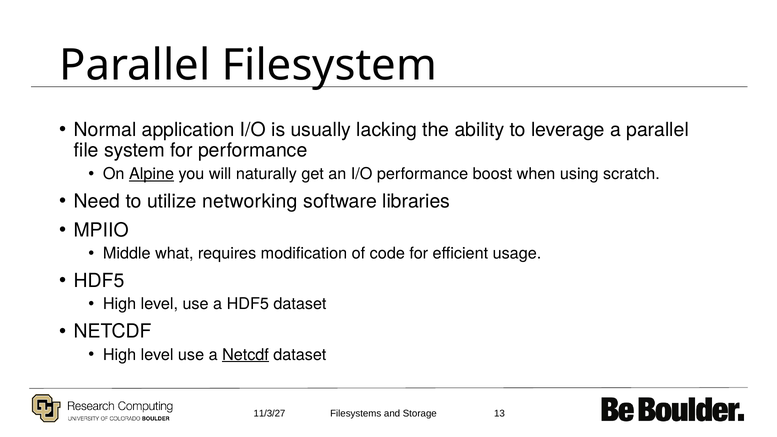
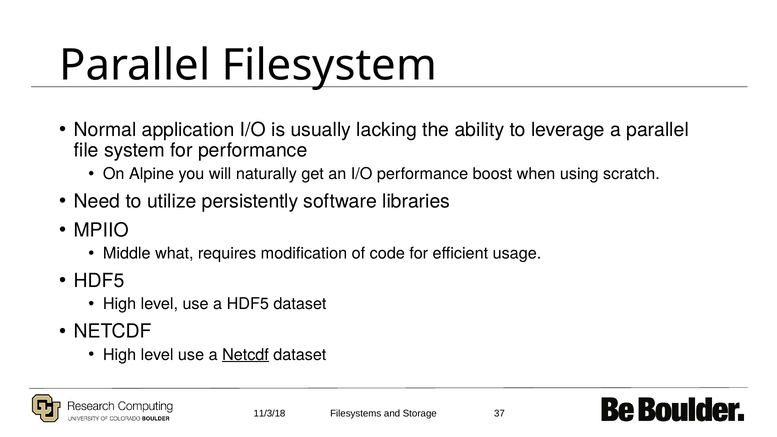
Alpine underline: present -> none
networking: networking -> persistently
11/3/27: 11/3/27 -> 11/3/18
13: 13 -> 37
